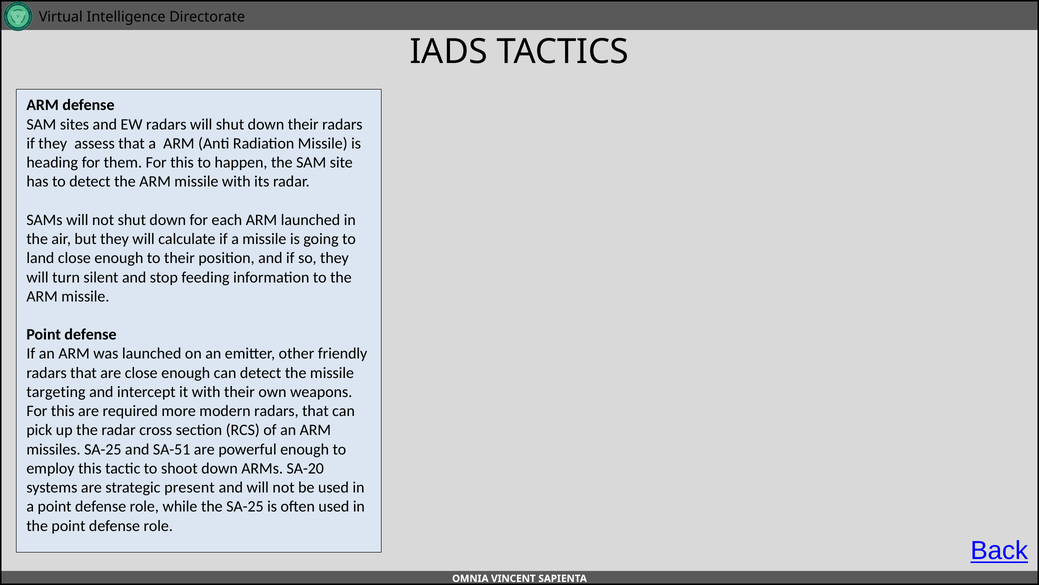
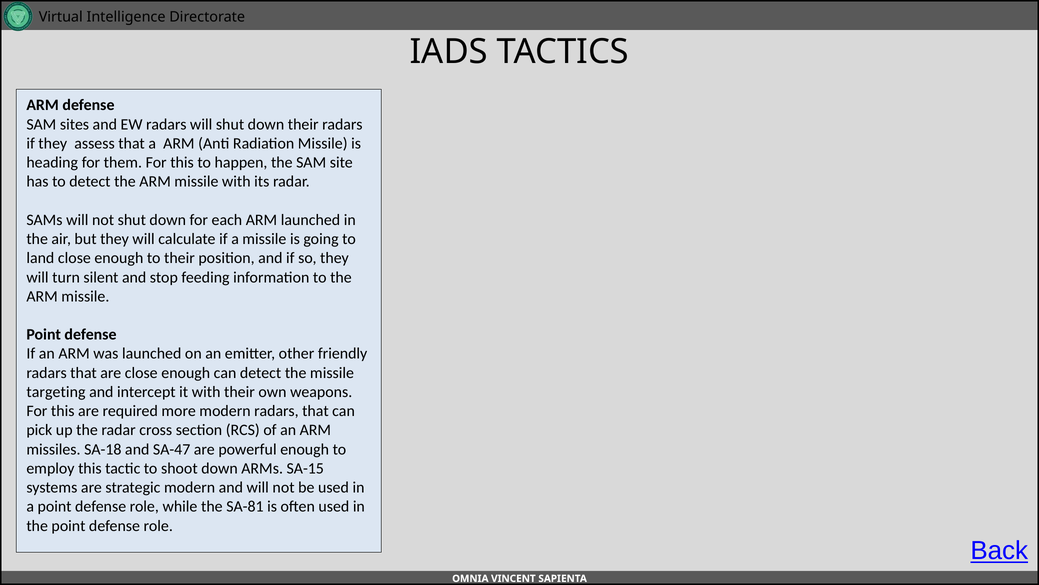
missiles SA-25: SA-25 -> SA-18
SA-51: SA-51 -> SA-47
SA-20: SA-20 -> SA-15
strategic present: present -> modern
the SA-25: SA-25 -> SA-81
